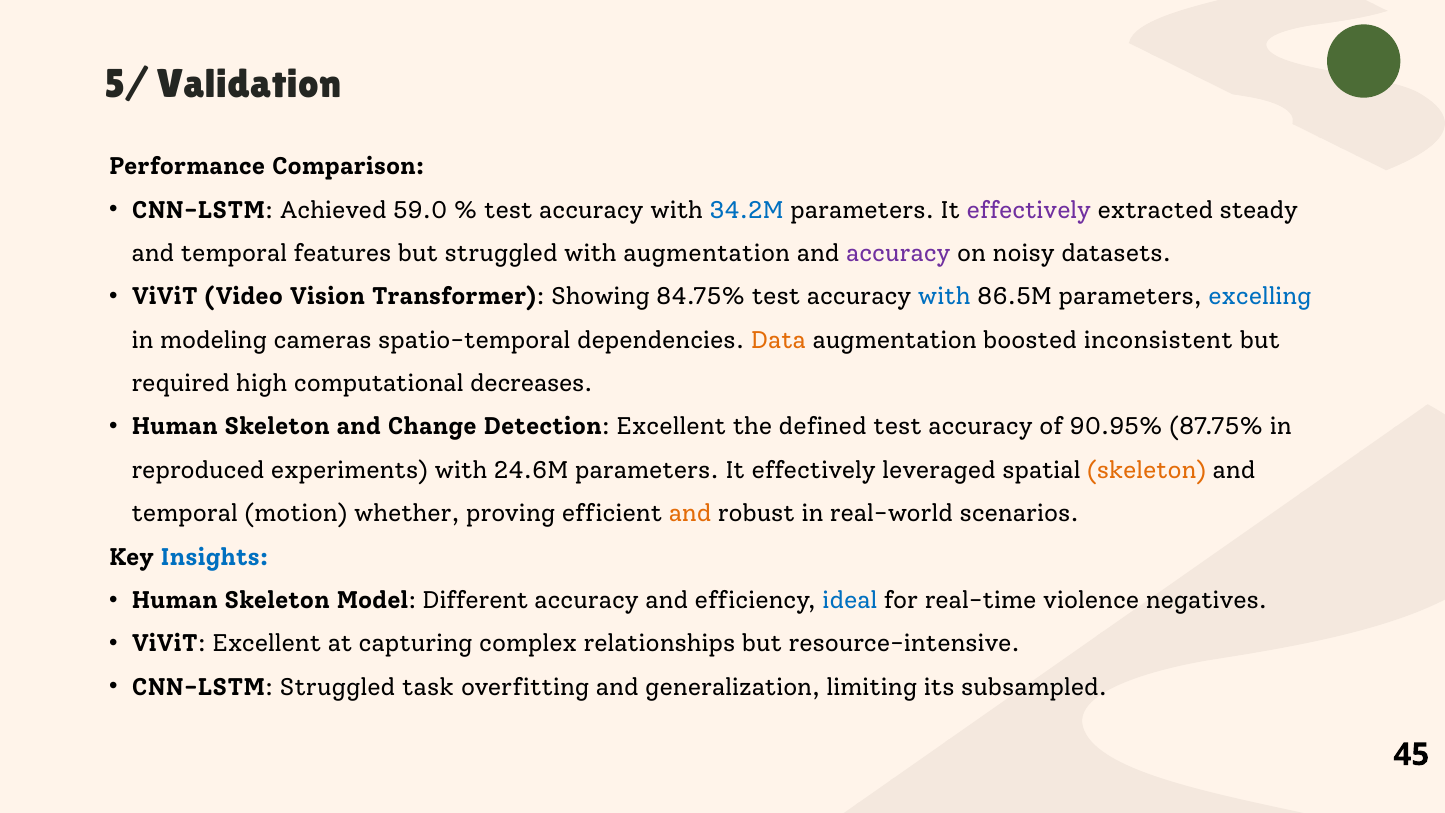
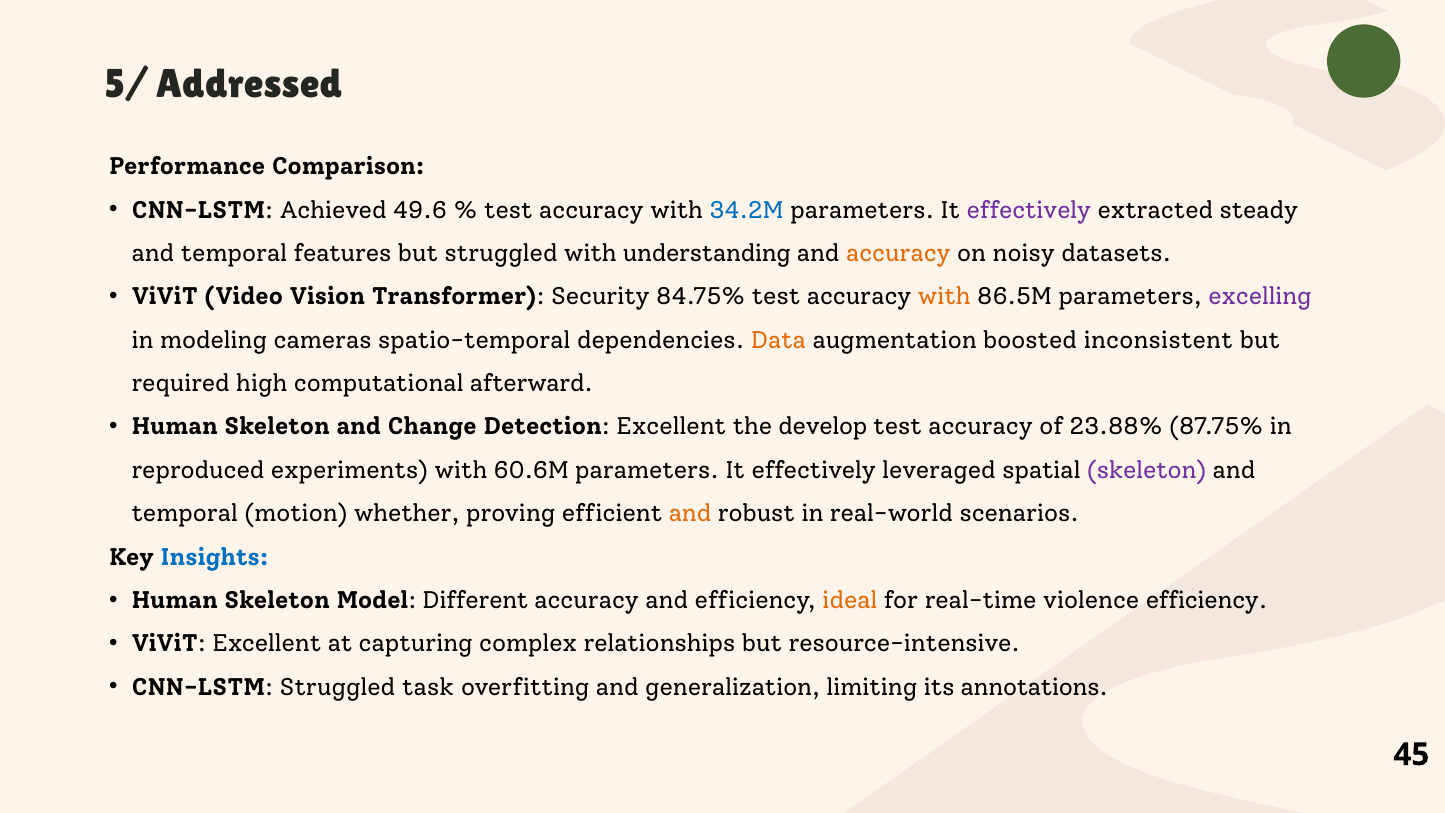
Validation: Validation -> Addressed
59.0: 59.0 -> 49.6
with augmentation: augmentation -> understanding
accuracy at (898, 254) colour: purple -> orange
Showing: Showing -> Security
with at (944, 297) colour: blue -> orange
excelling colour: blue -> purple
decreases: decreases -> afterward
defined: defined -> develop
90.95%: 90.95% -> 23.88%
24.6M: 24.6M -> 60.6M
skeleton at (1147, 470) colour: orange -> purple
ideal colour: blue -> orange
violence negatives: negatives -> efficiency
subsampled: subsampled -> annotations
